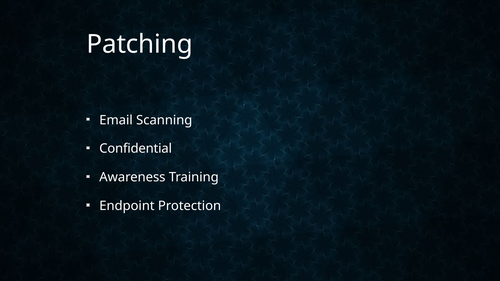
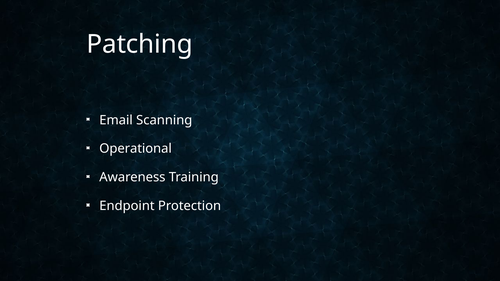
Confidential: Confidential -> Operational
